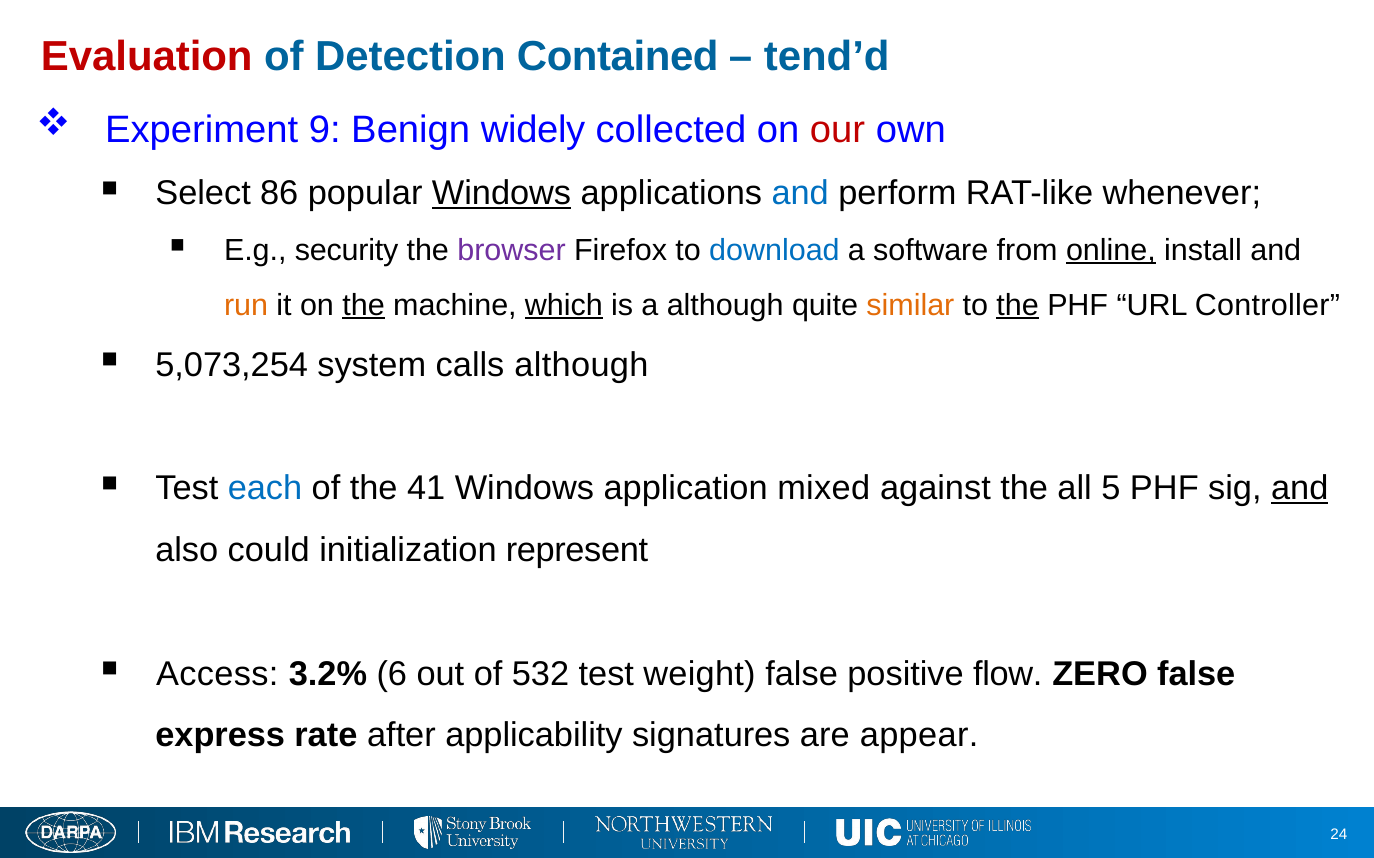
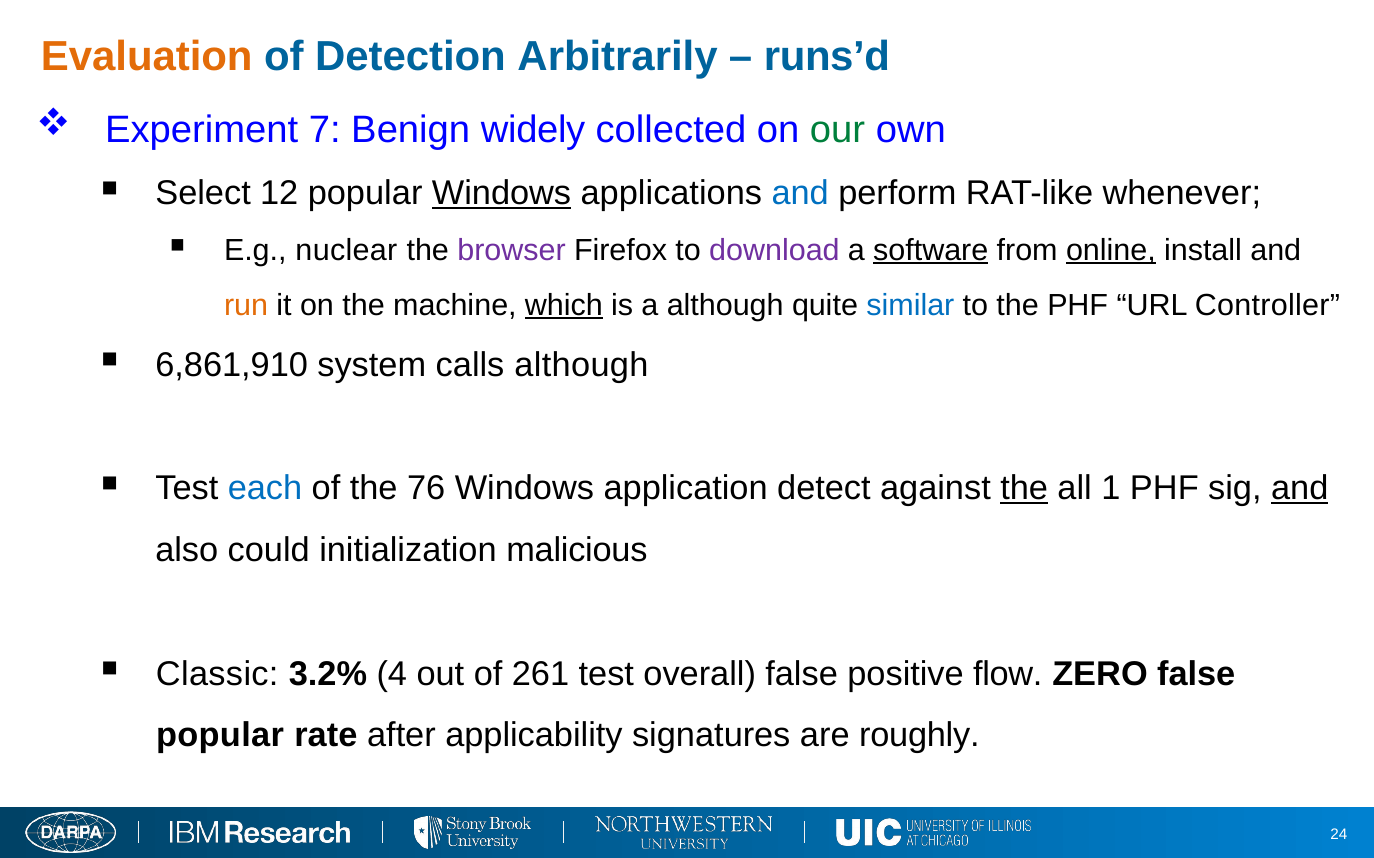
Evaluation colour: red -> orange
Contained: Contained -> Arbitrarily
tend’d: tend’d -> runs’d
9: 9 -> 7
our colour: red -> green
86: 86 -> 12
security: security -> nuclear
download colour: blue -> purple
software underline: none -> present
the at (364, 305) underline: present -> none
similar colour: orange -> blue
the at (1018, 305) underline: present -> none
5,073,254: 5,073,254 -> 6,861,910
41: 41 -> 76
mixed: mixed -> detect
the at (1024, 489) underline: none -> present
5: 5 -> 1
represent: represent -> malicious
Access: Access -> Classic
6: 6 -> 4
532: 532 -> 261
weight: weight -> overall
express at (220, 736): express -> popular
appear: appear -> roughly
